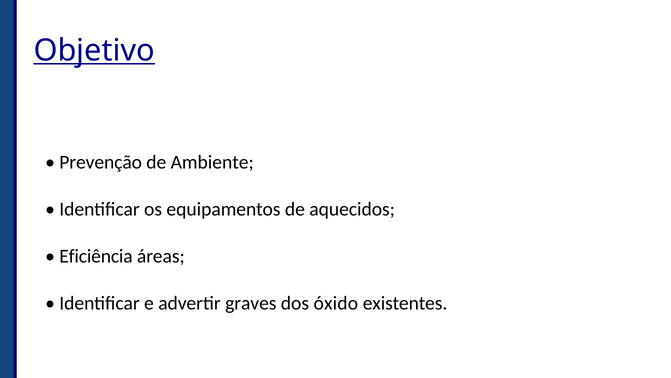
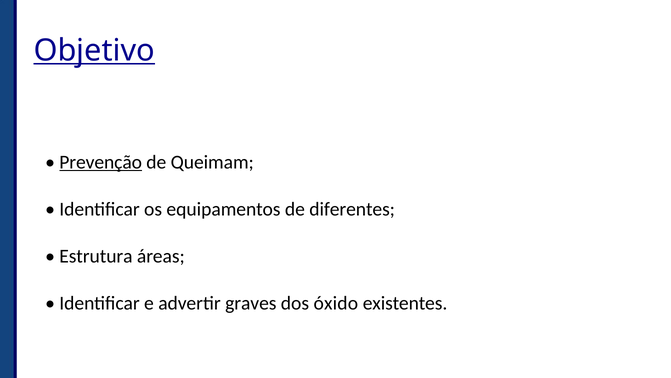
Prevenção underline: none -> present
Ambiente: Ambiente -> Queimam
aquecidos: aquecidos -> diferentes
Eficiência: Eficiência -> Estrutura
